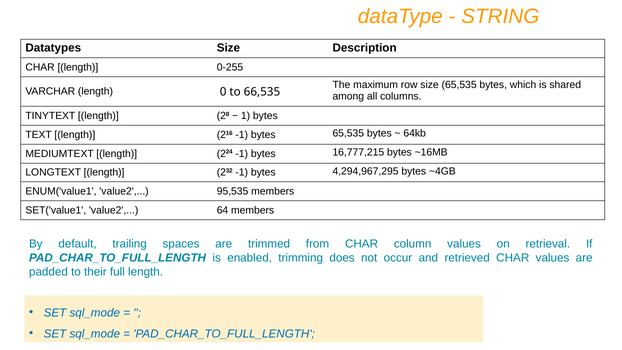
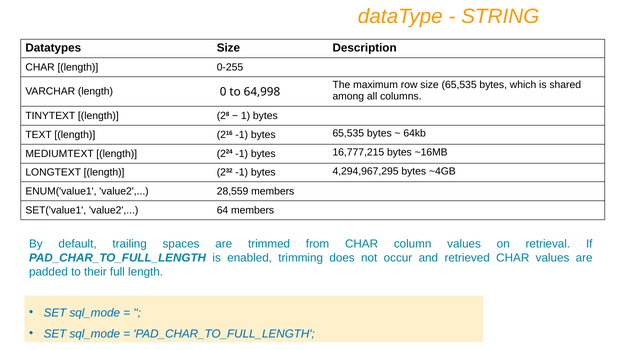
66,535: 66,535 -> 64,998
95,535: 95,535 -> 28,559
